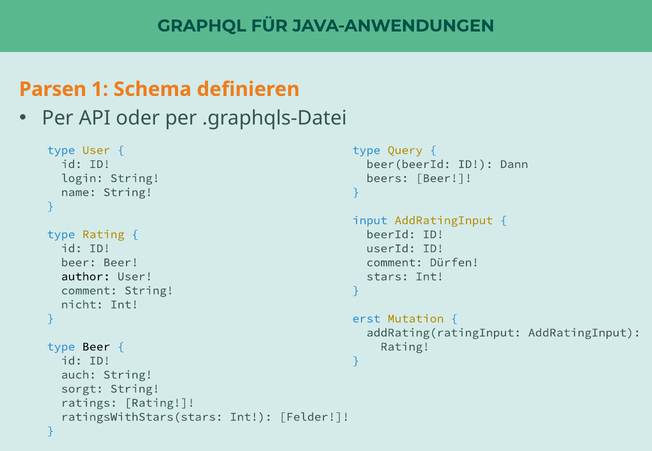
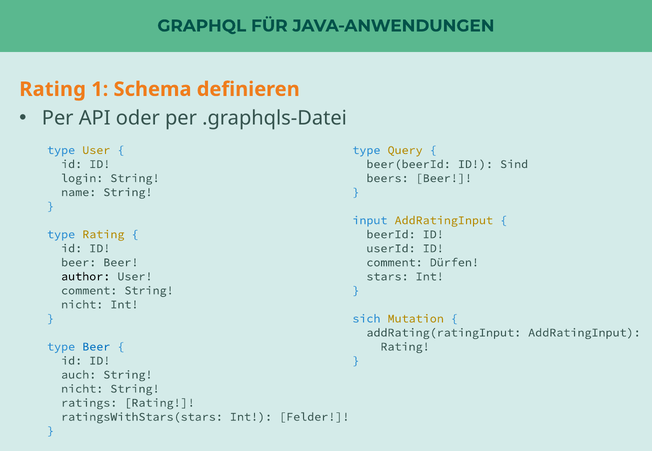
Parsen at (53, 89): Parsen -> Rating
Dann: Dann -> Sind
erst: erst -> sich
Beer at (96, 347) colour: black -> blue
sorgt at (82, 389): sorgt -> nicht
